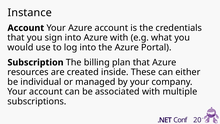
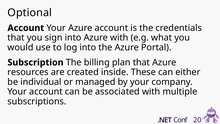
Instance: Instance -> Optional
